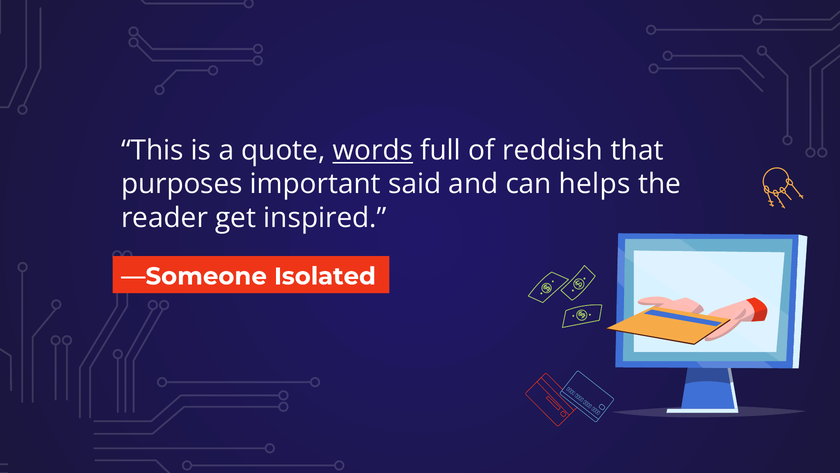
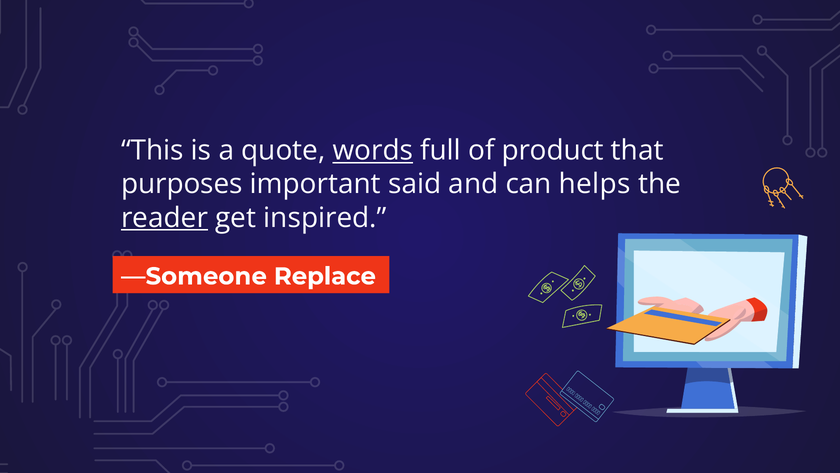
reddish: reddish -> product
reader underline: none -> present
Isolated: Isolated -> Replace
